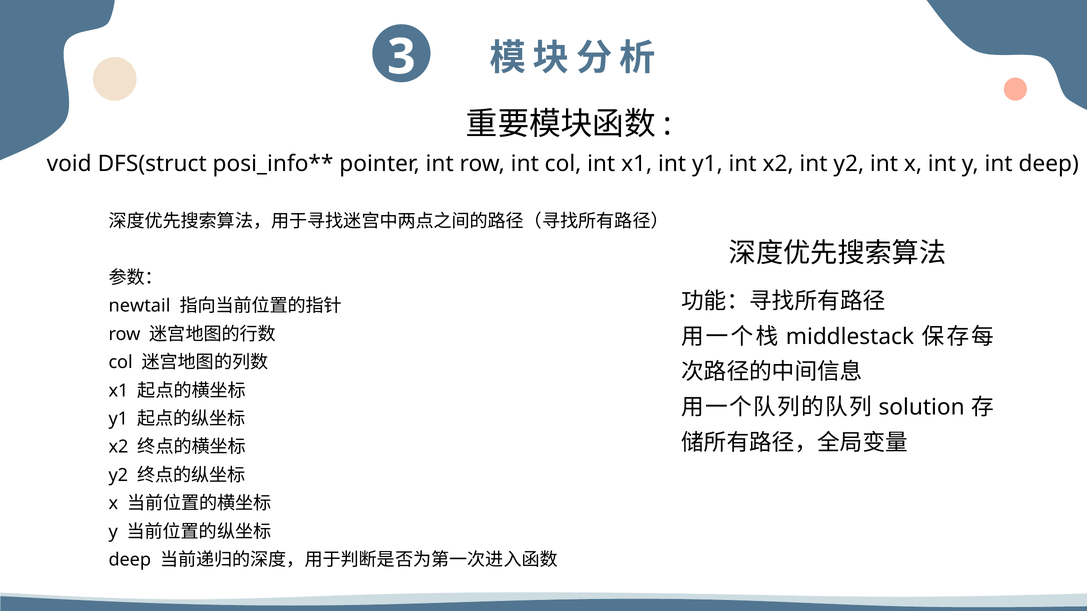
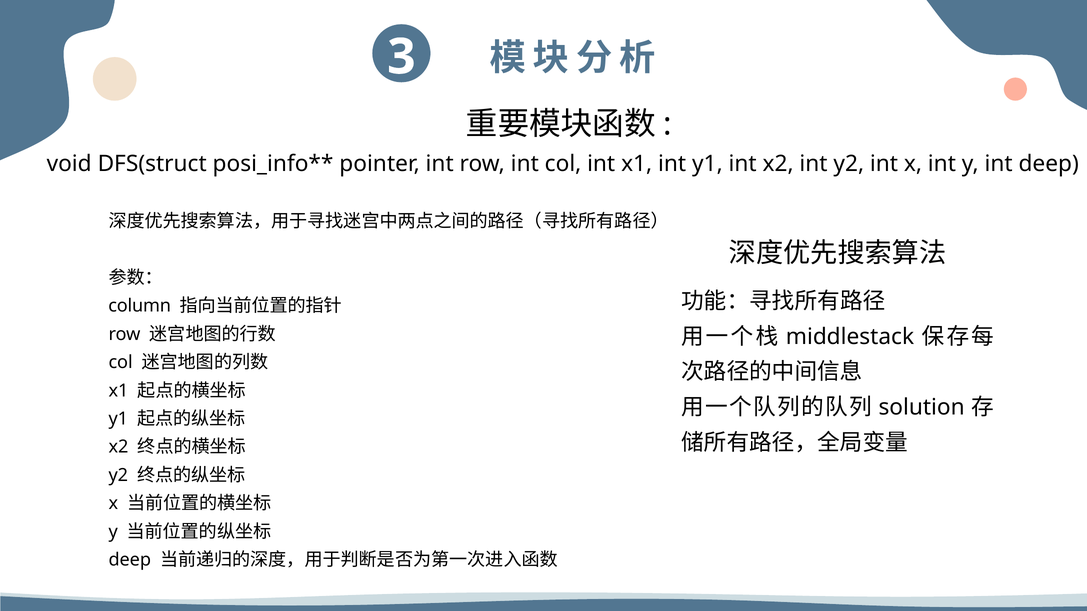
newtail: newtail -> column
